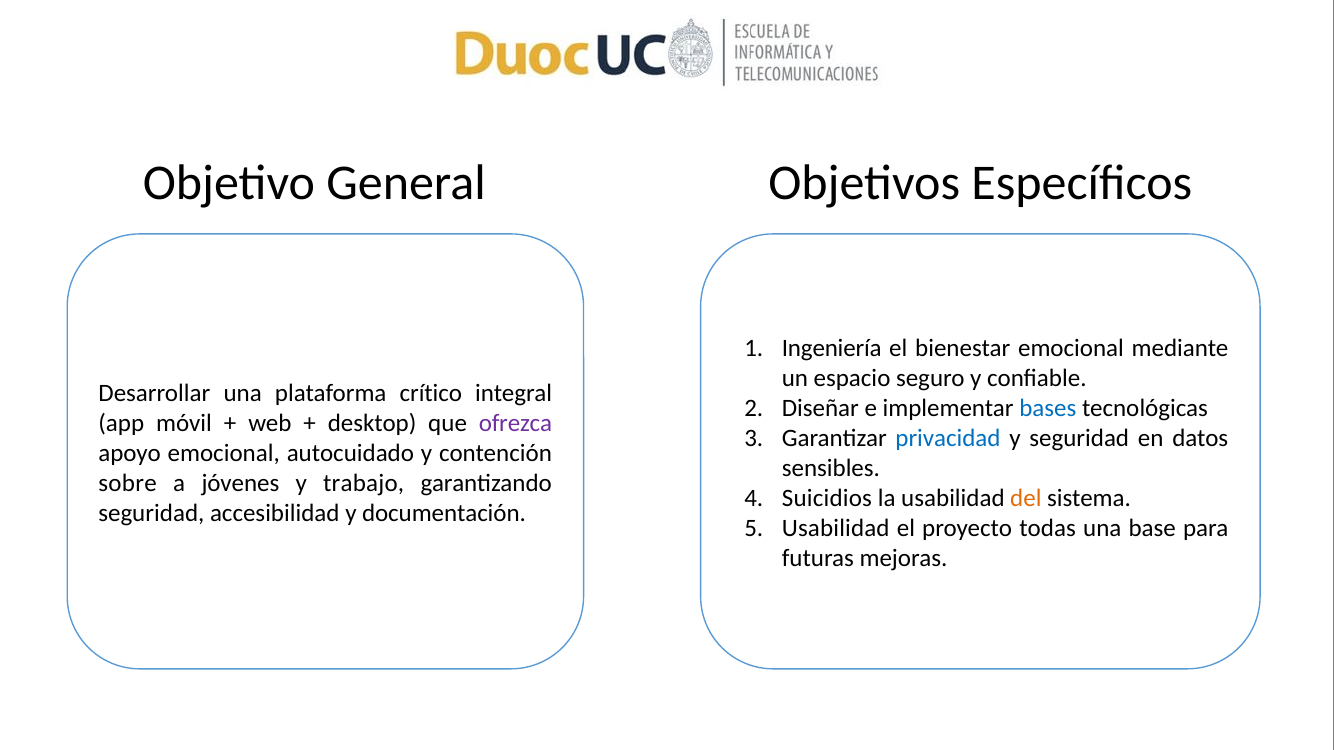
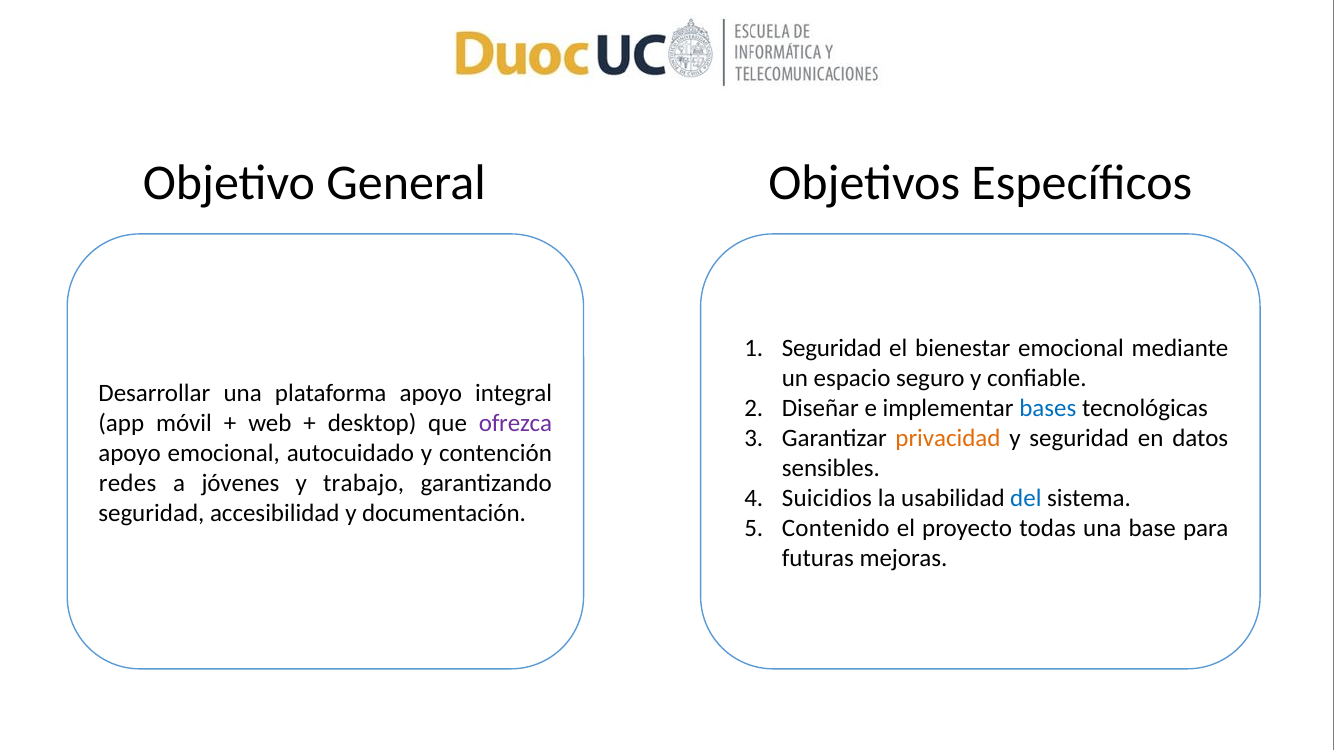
Ingeniería at (832, 348): Ingeniería -> Seguridad
plataforma crítico: crítico -> apoyo
privacidad colour: blue -> orange
sobre: sobre -> redes
del colour: orange -> blue
Usabilidad at (836, 528): Usabilidad -> Contenido
